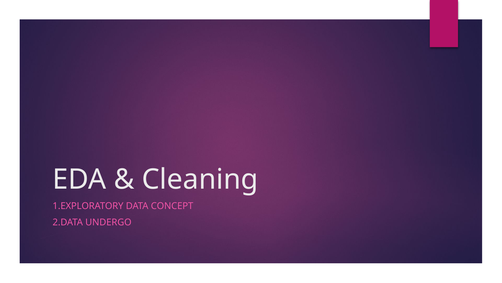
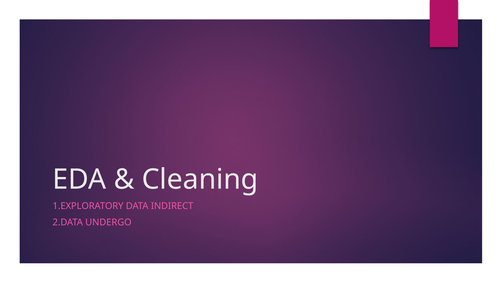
CONCEPT: CONCEPT -> INDIRECT
